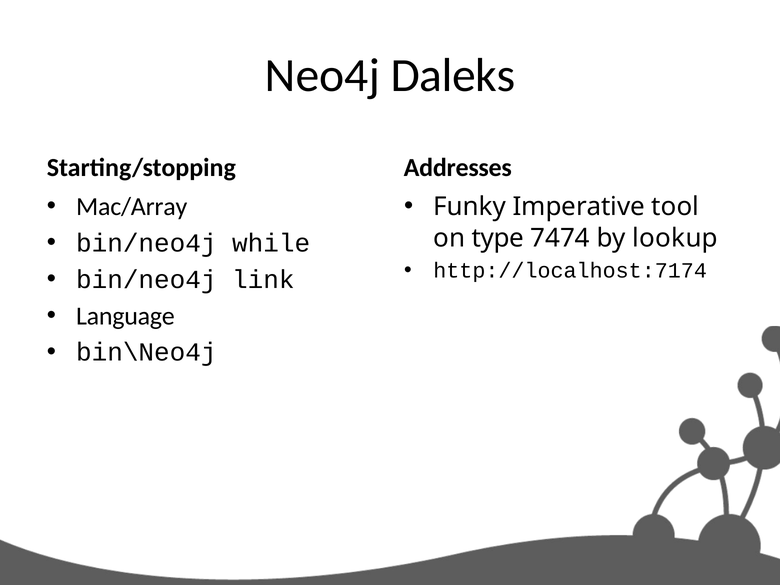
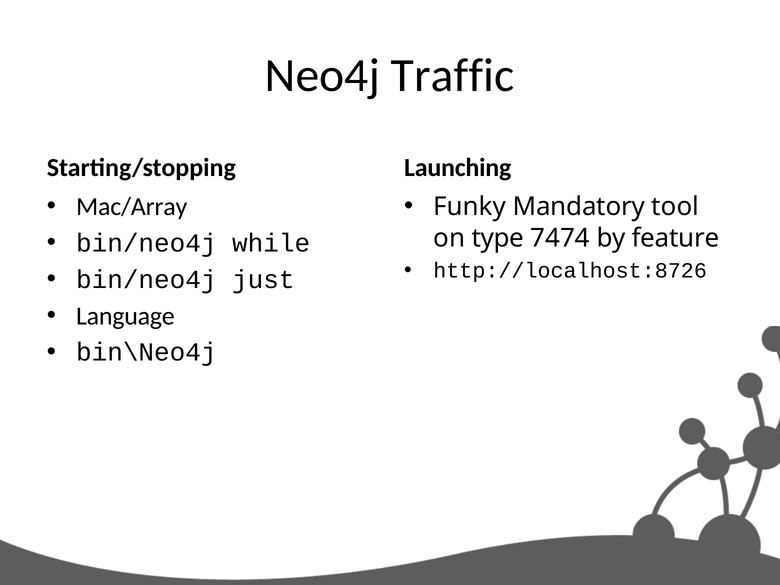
Daleks: Daleks -> Traffic
Addresses: Addresses -> Launching
Imperative: Imperative -> Mandatory
lookup: lookup -> feature
http://localhost:7174: http://localhost:7174 -> http://localhost:8726
link: link -> just
